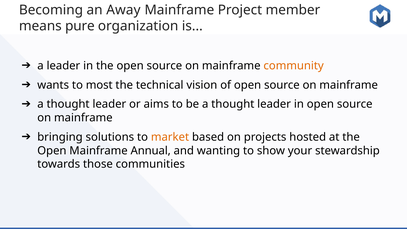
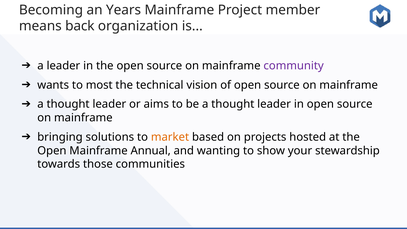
Away: Away -> Years
pure: pure -> back
community colour: orange -> purple
